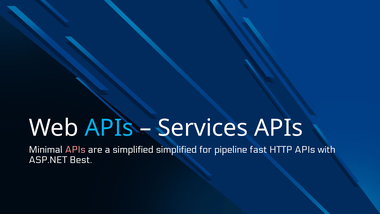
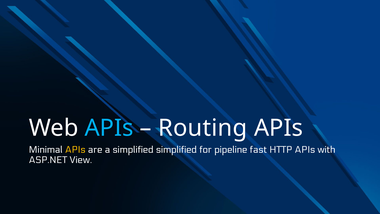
Services: Services -> Routing
APIs at (75, 150) colour: pink -> yellow
Best: Best -> View
